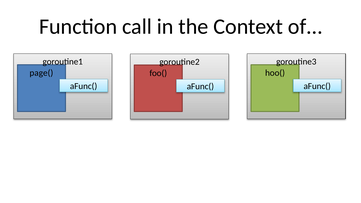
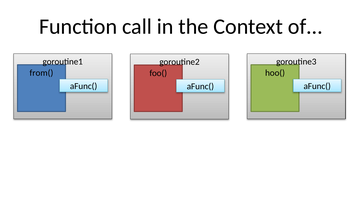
page(: page( -> from(
